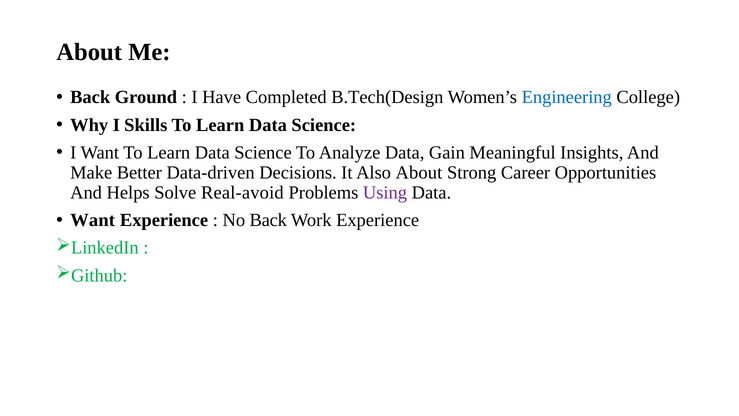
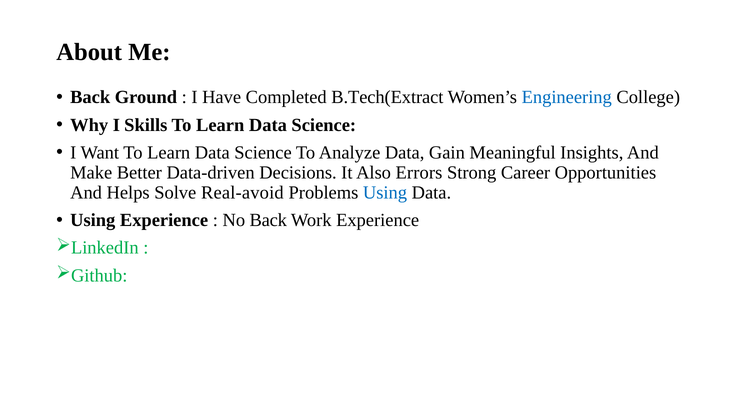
B.Tech(Design: B.Tech(Design -> B.Tech(Extract
Also About: About -> Errors
Using at (385, 192) colour: purple -> blue
Want at (93, 220): Want -> Using
